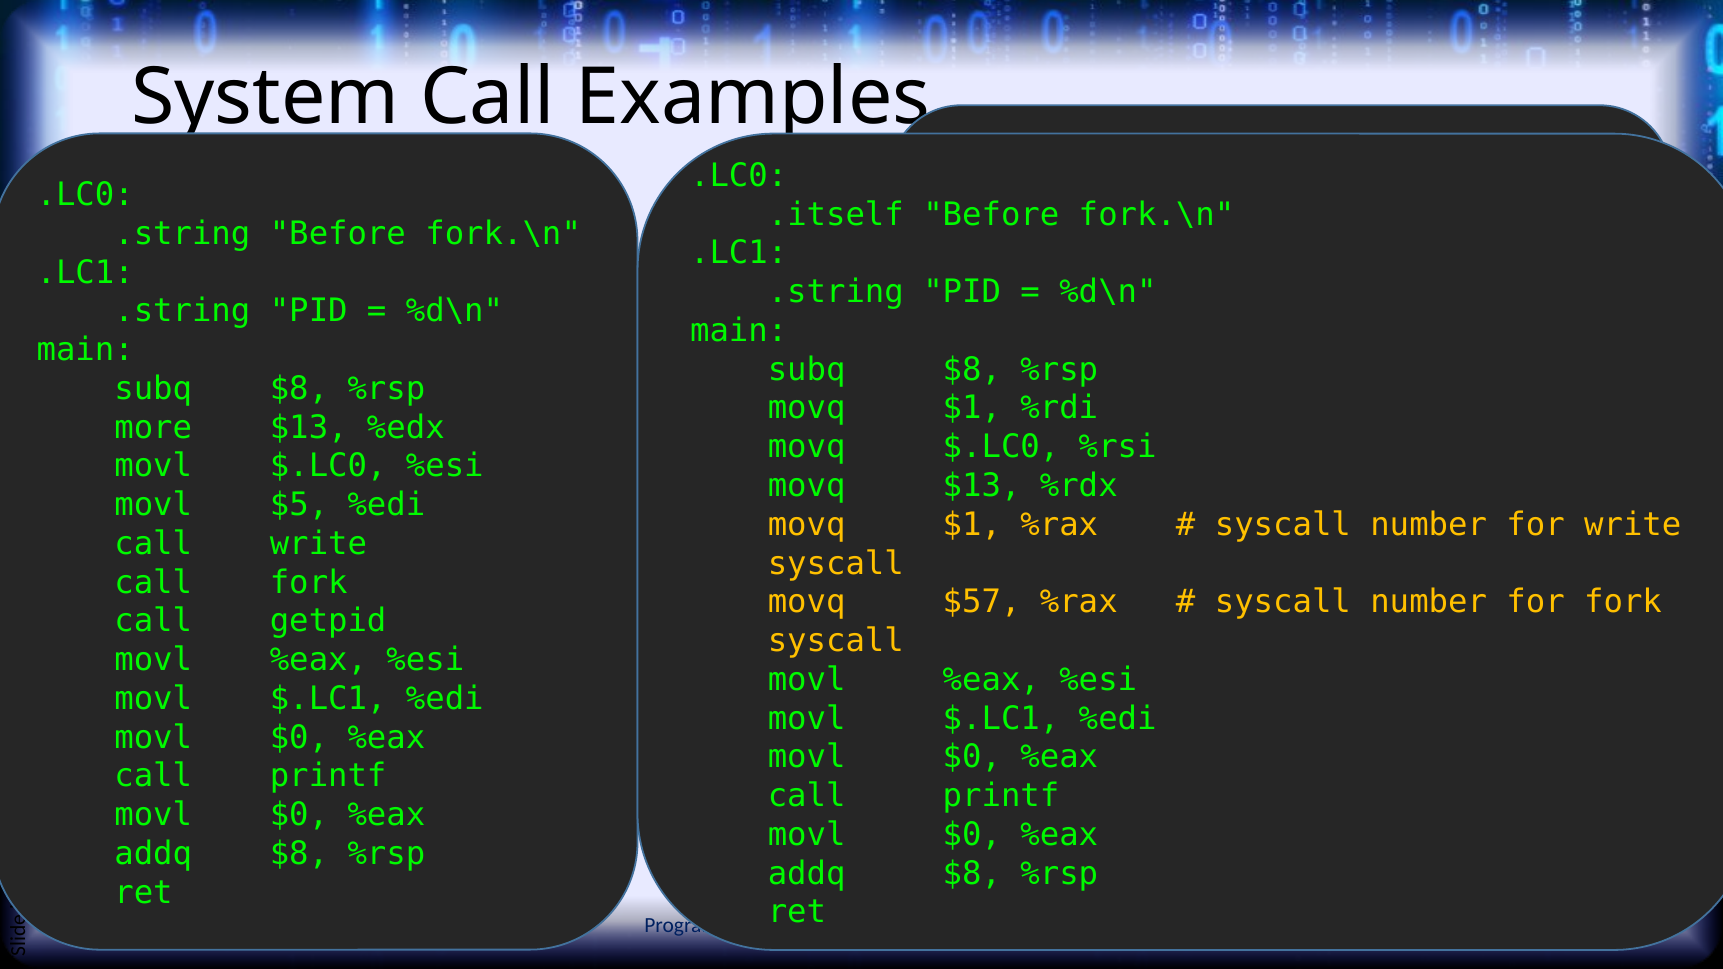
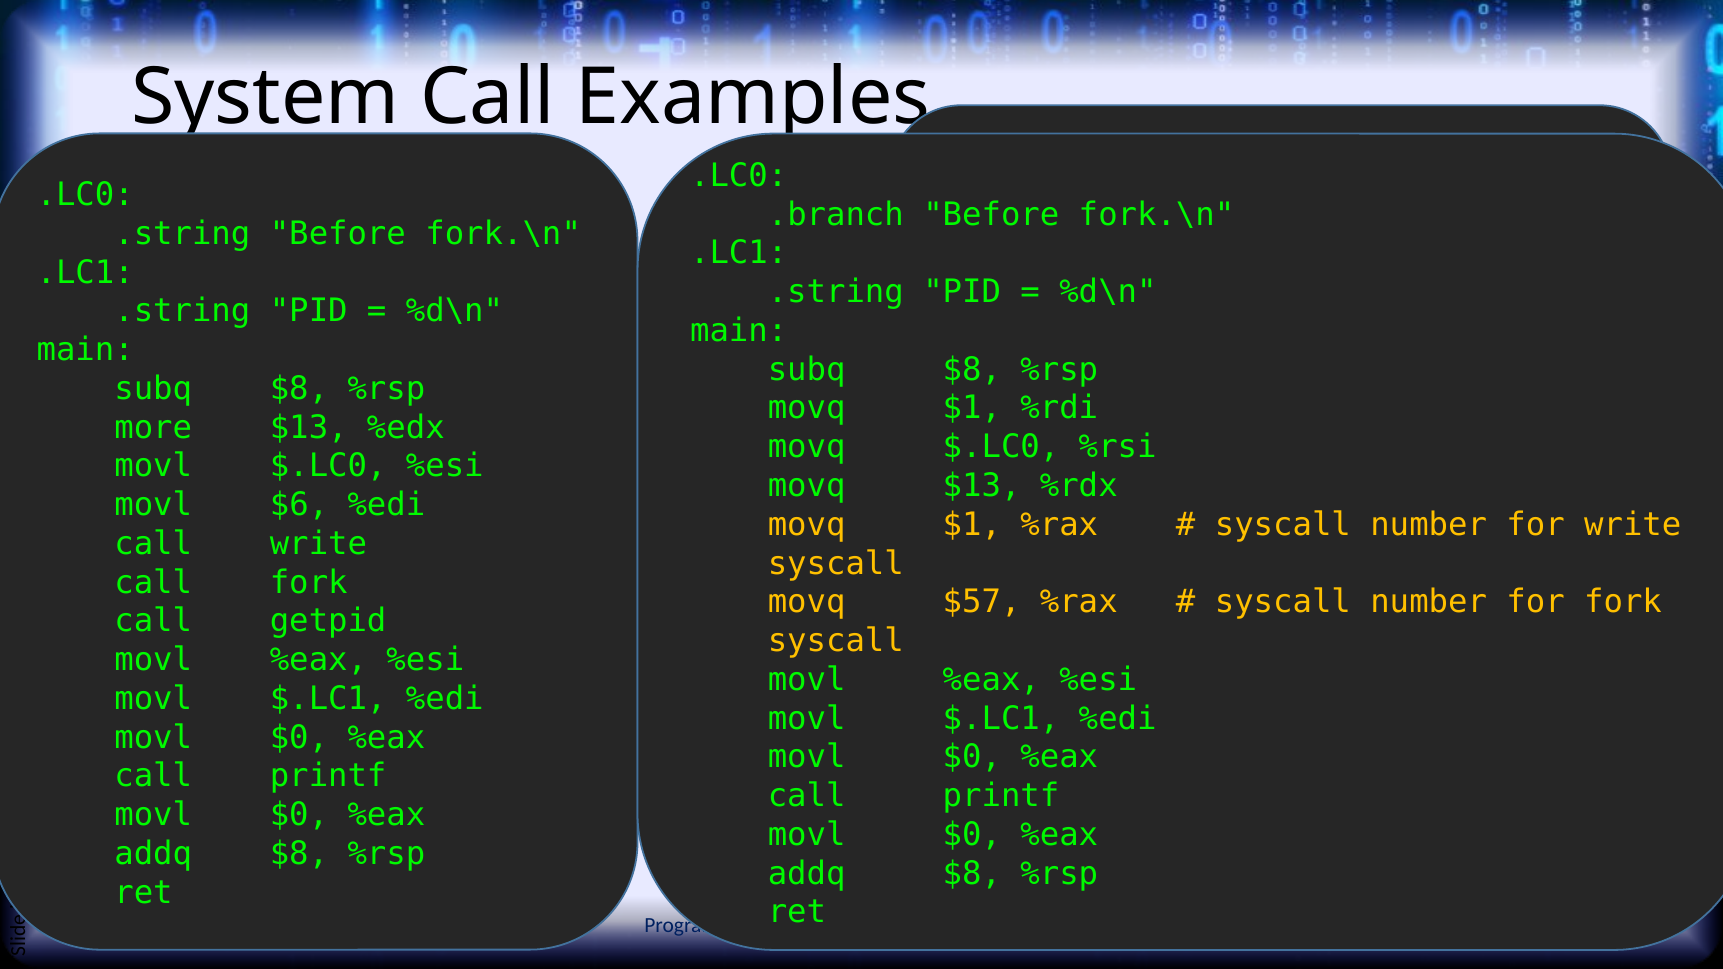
.itself: .itself -> .branch
$5: $5 -> $6
